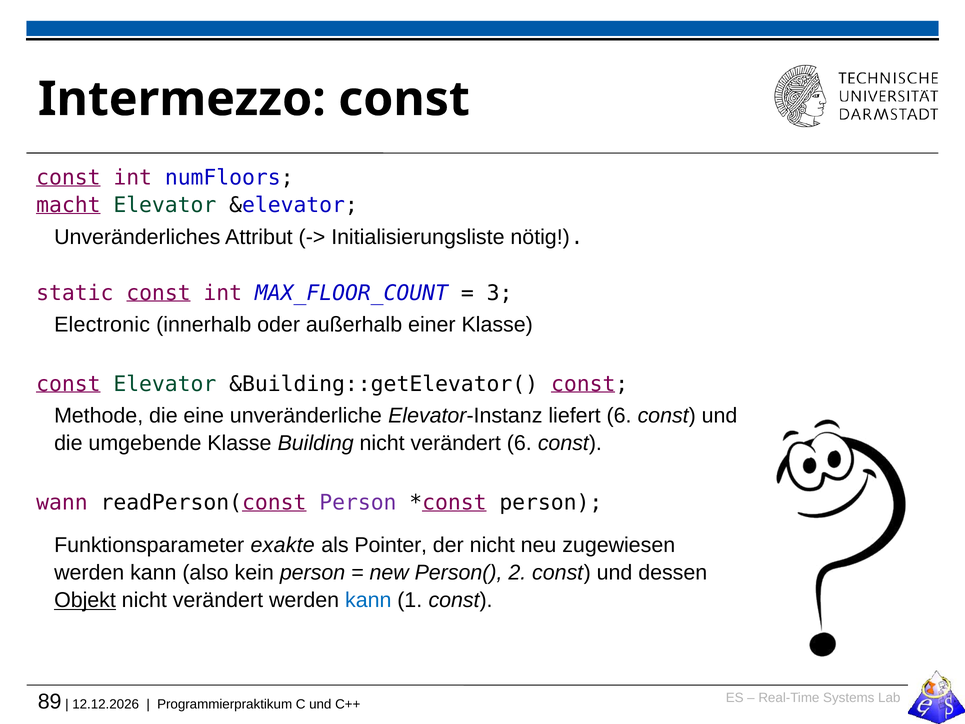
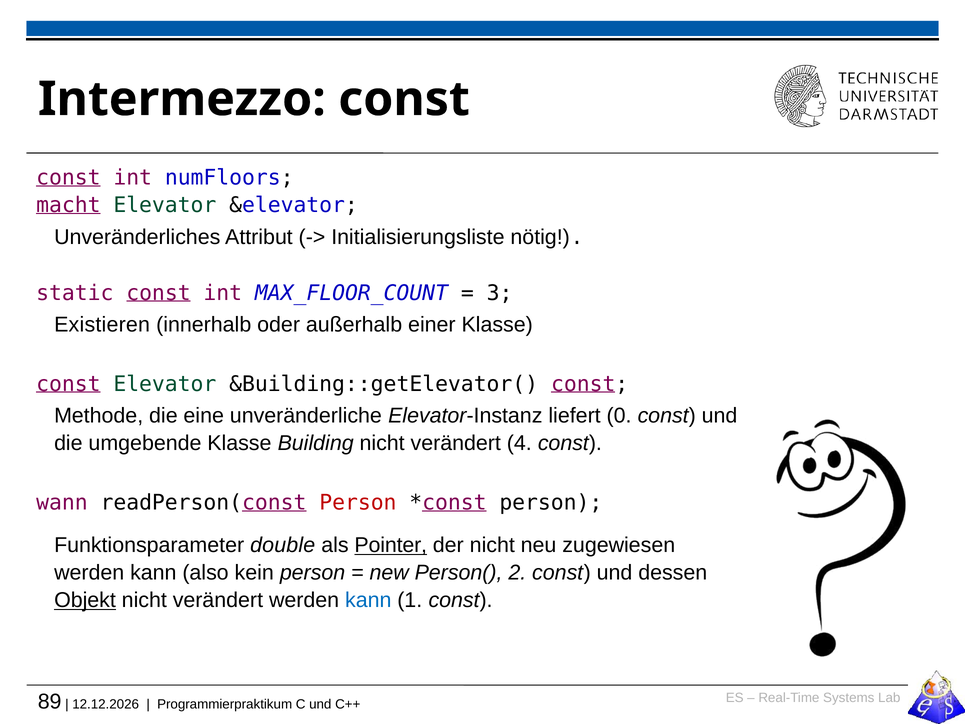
Electronic: Electronic -> Existieren
liefert 6: 6 -> 0
verändert 6: 6 -> 4
Person at (358, 503) colour: purple -> red
exakte: exakte -> double
Pointer underline: none -> present
